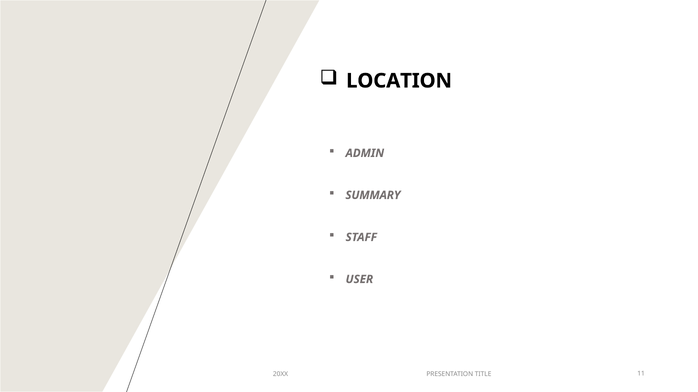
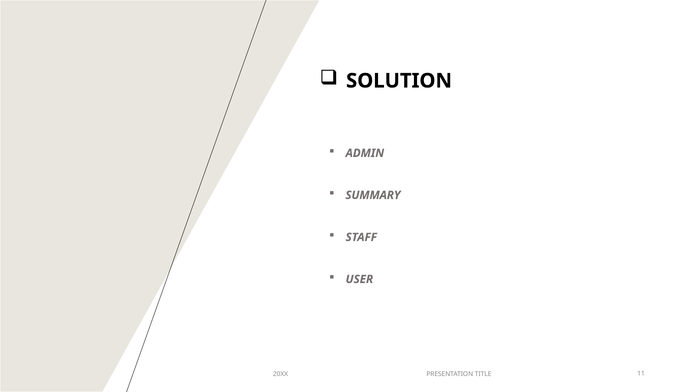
LOCATION: LOCATION -> SOLUTION
